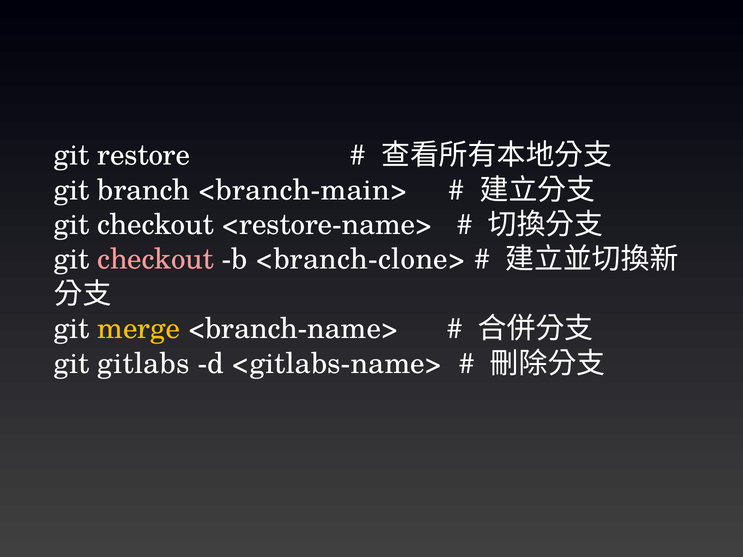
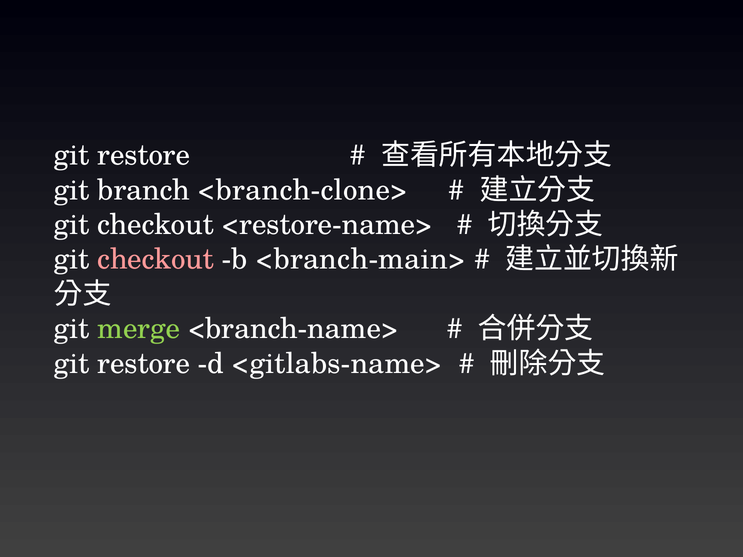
<branch-main>: <branch-main> -> <branch-clone>
<branch-clone>: <branch-clone> -> <branch-main>
merge colour: yellow -> light green
gitlabs at (143, 364): gitlabs -> restore
